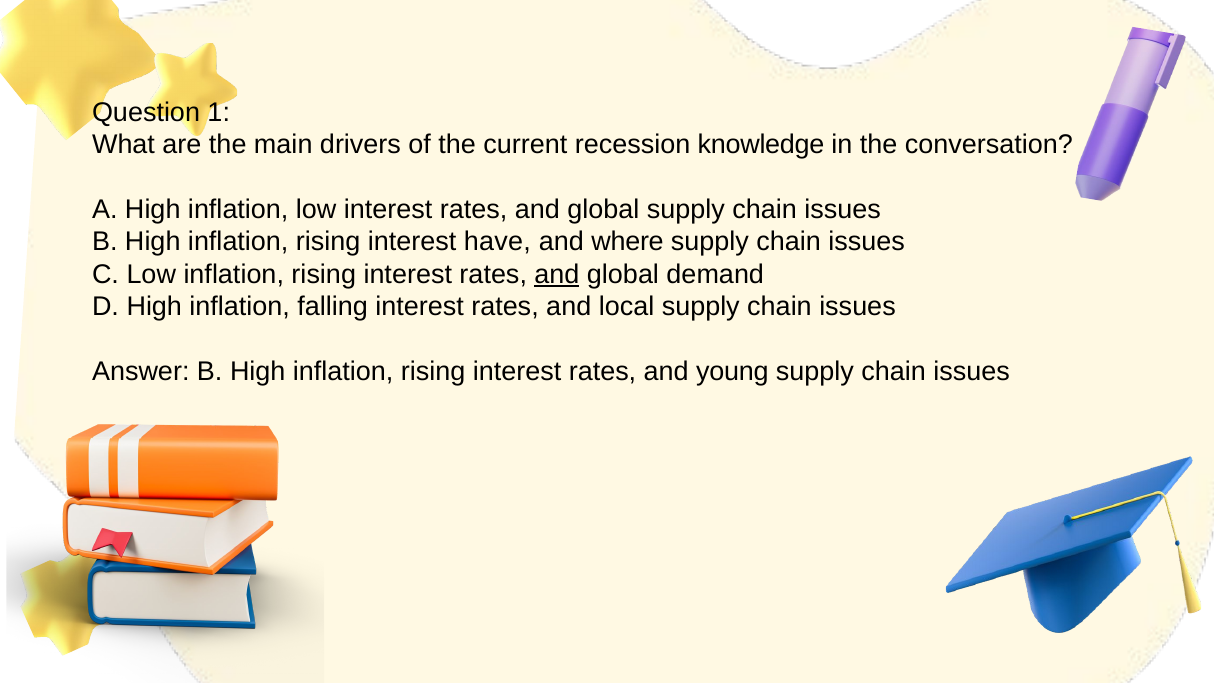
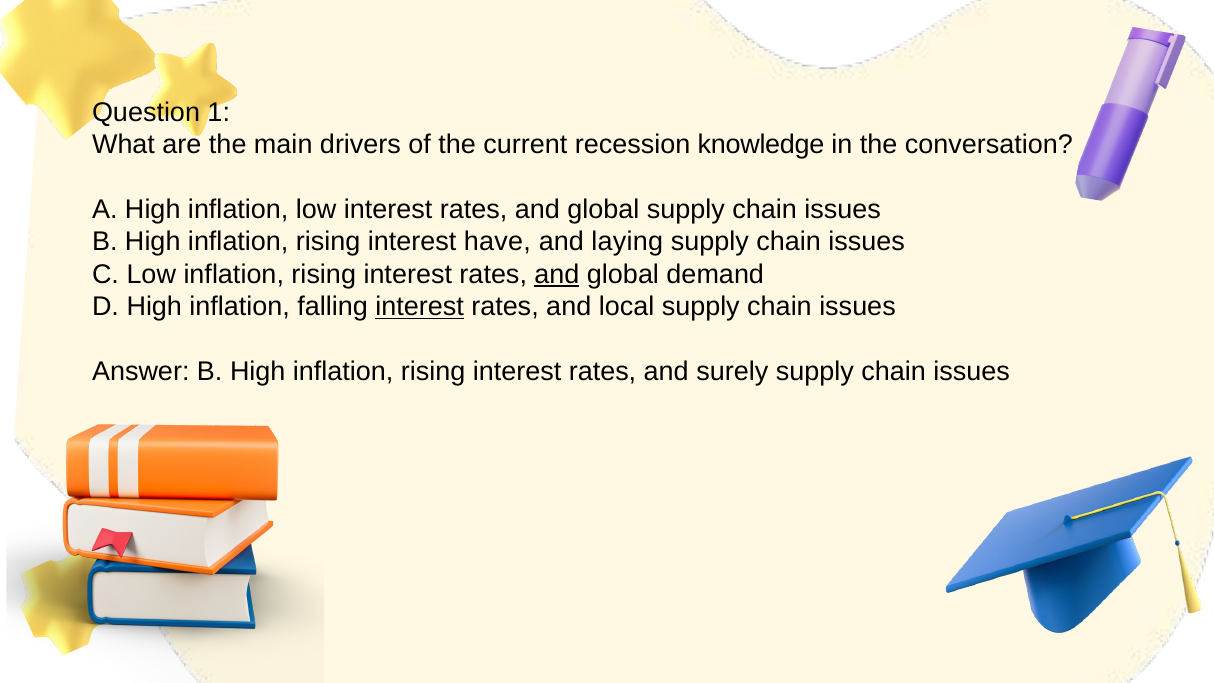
where: where -> laying
interest at (420, 307) underline: none -> present
young: young -> surely
